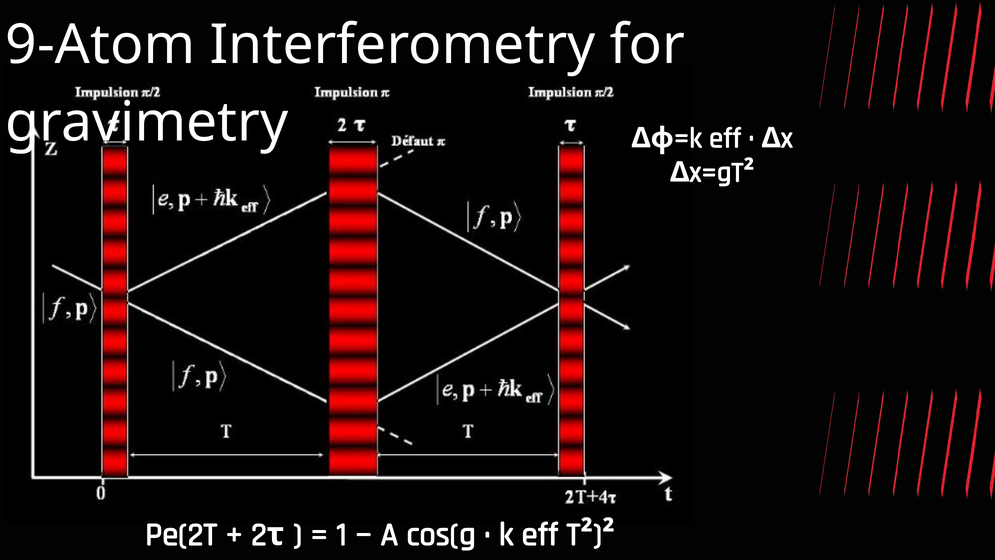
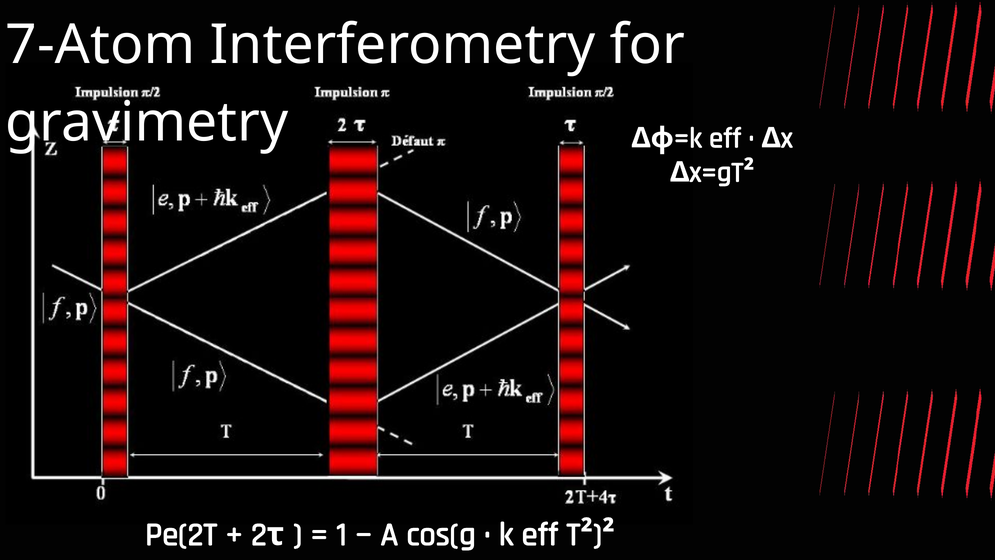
9-Atom: 9-Atom -> 7-Atom
